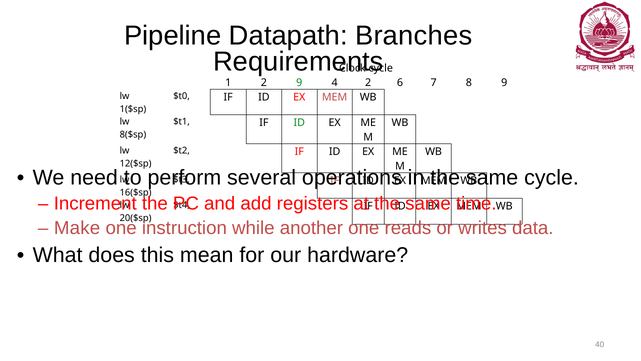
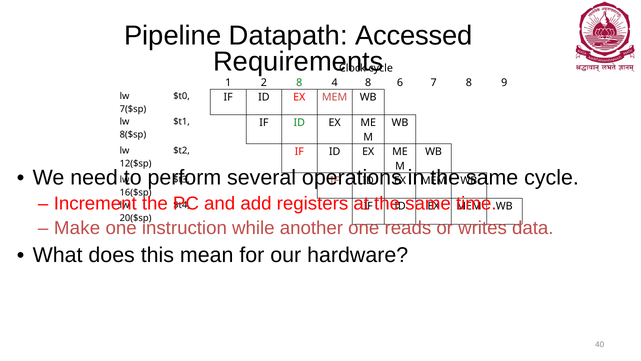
Branches: Branches -> Accessed
2 9: 9 -> 8
4 2: 2 -> 8
1($sp: 1($sp -> 7($sp
